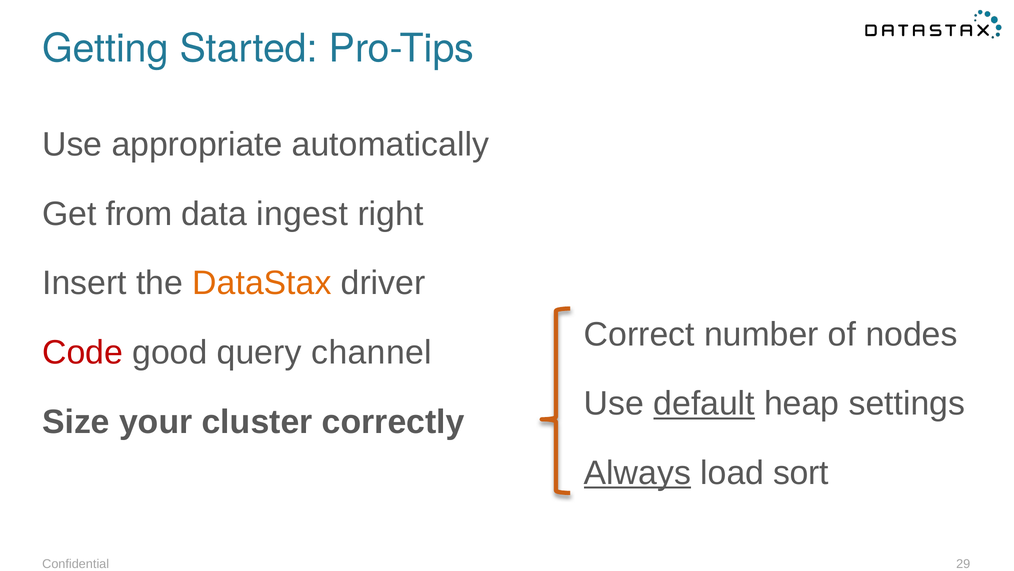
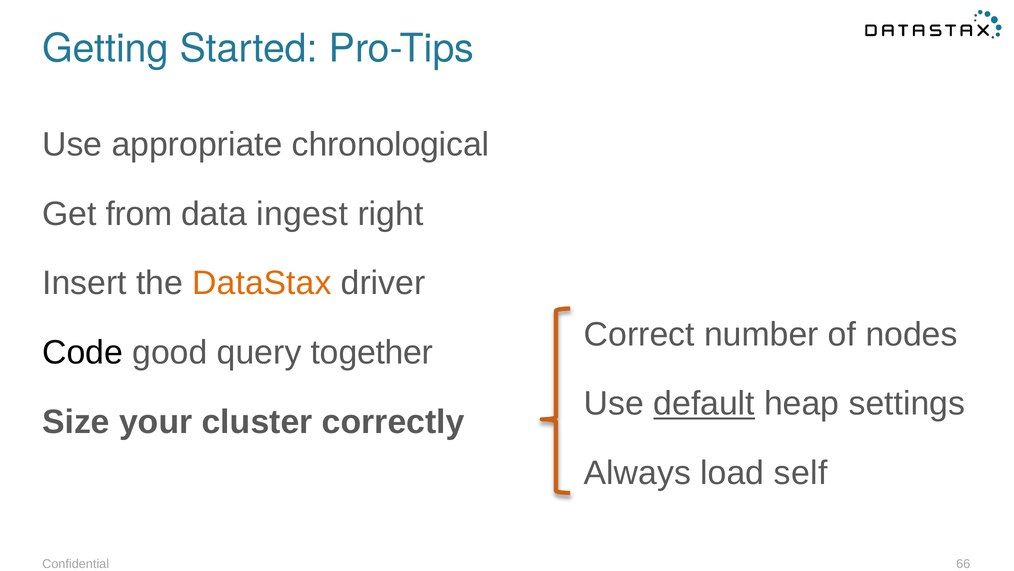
automatically: automatically -> chronological
Code colour: red -> black
channel: channel -> together
Always underline: present -> none
sort: sort -> self
29: 29 -> 66
